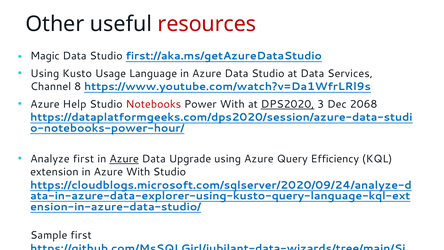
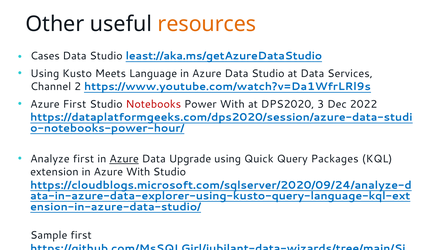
resources colour: red -> orange
Magic: Magic -> Cases
first://aka.ms/getAzureDataStudio: first://aka.ms/getAzureDataStudio -> least://aka.ms/getAzureDataStudio
Usage: Usage -> Meets
8: 8 -> 2
Azure Help: Help -> First
DPS2020 underline: present -> none
2068: 2068 -> 2022
using Azure: Azure -> Quick
Efficiency: Efficiency -> Packages
